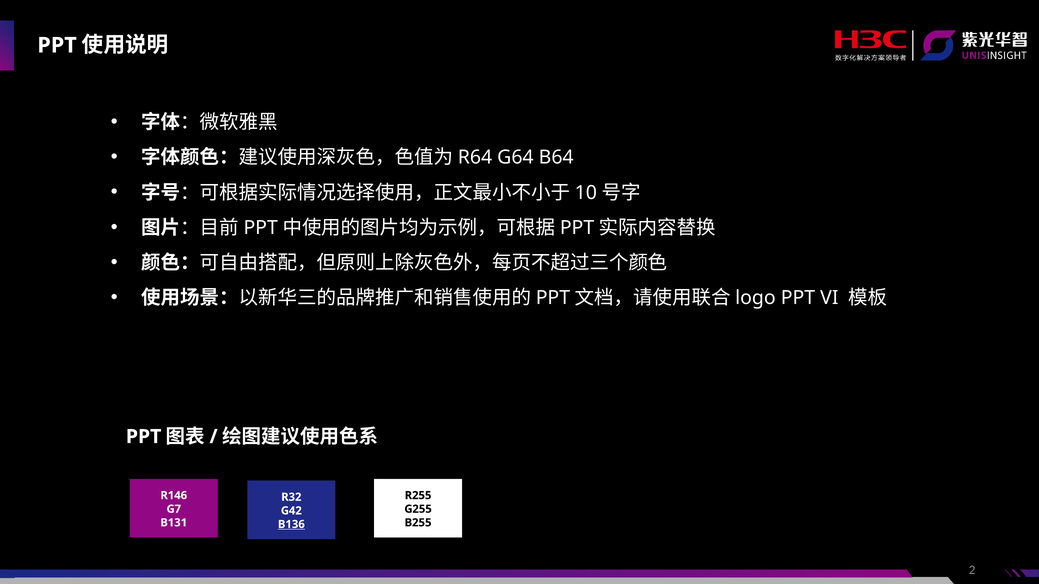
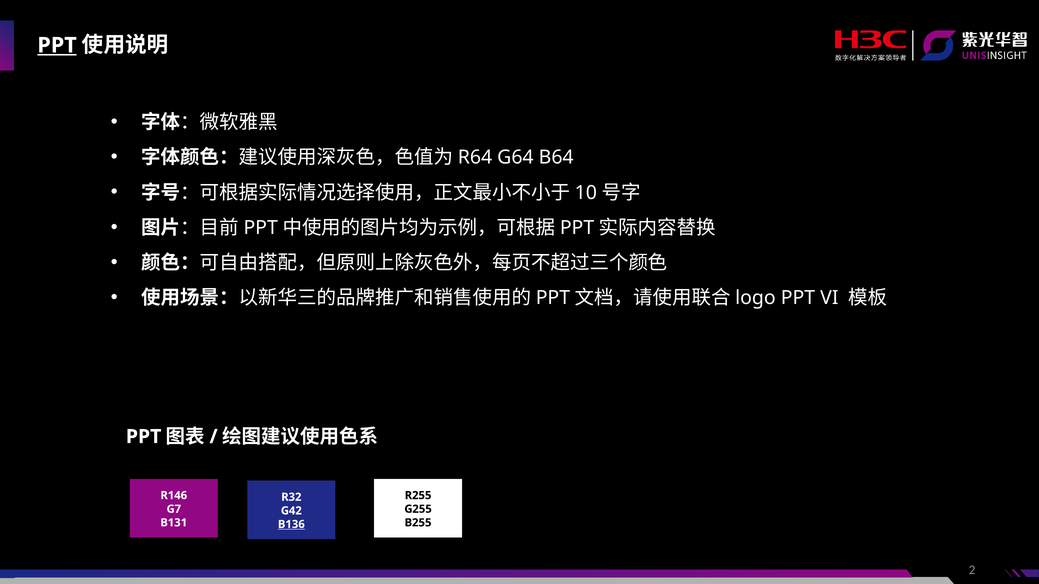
PPT at (57, 45) underline: none -> present
